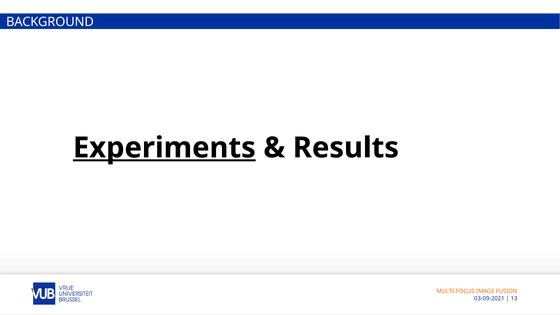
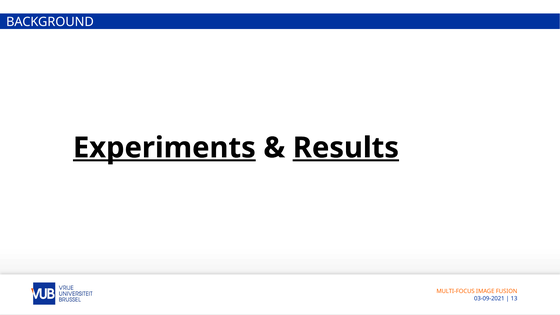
Results underline: none -> present
